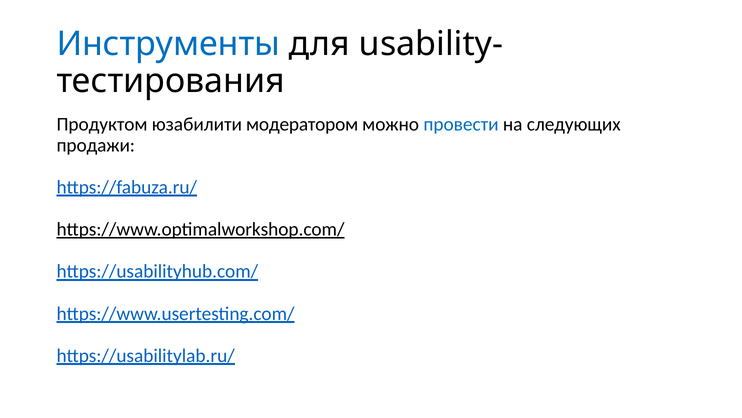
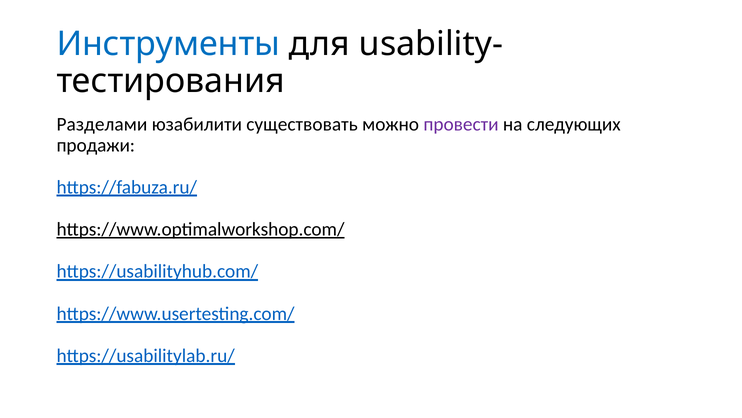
Продуктом: Продуктом -> Разделами
модератором: модератором -> существовать
провести colour: blue -> purple
